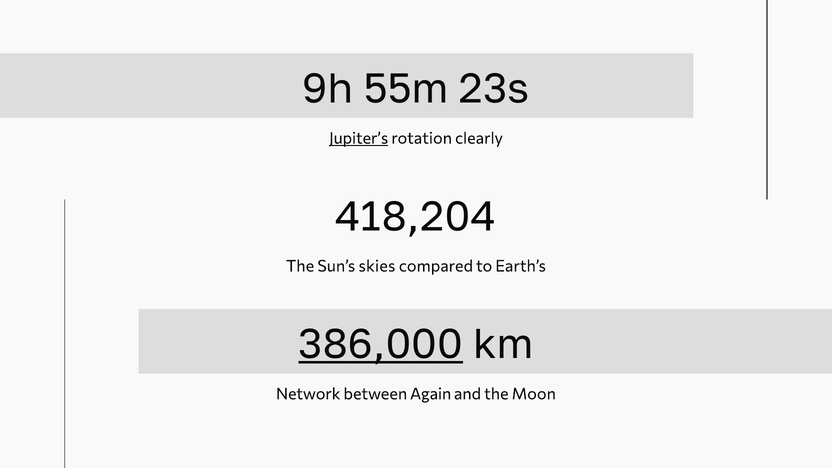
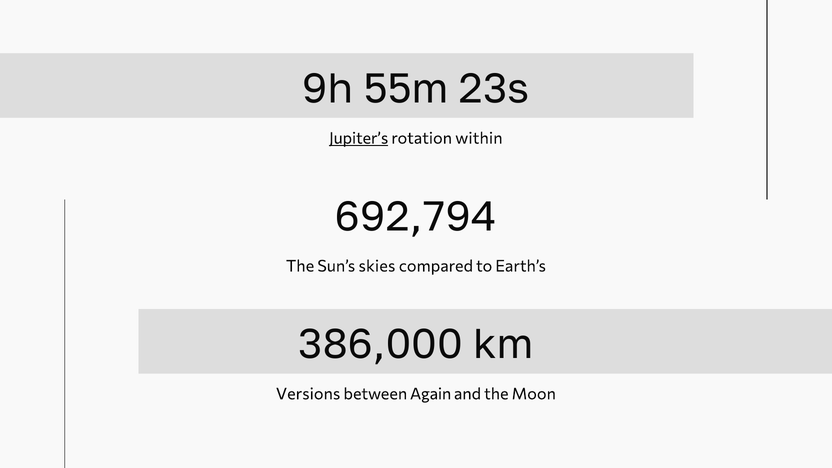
clearly: clearly -> within
418,204: 418,204 -> 692,794
386,000 underline: present -> none
Network: Network -> Versions
